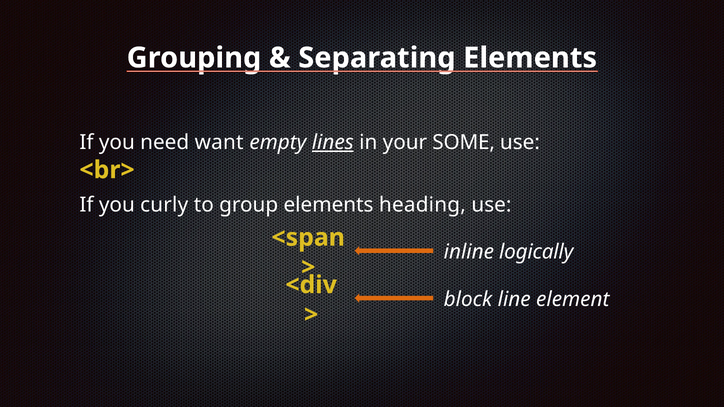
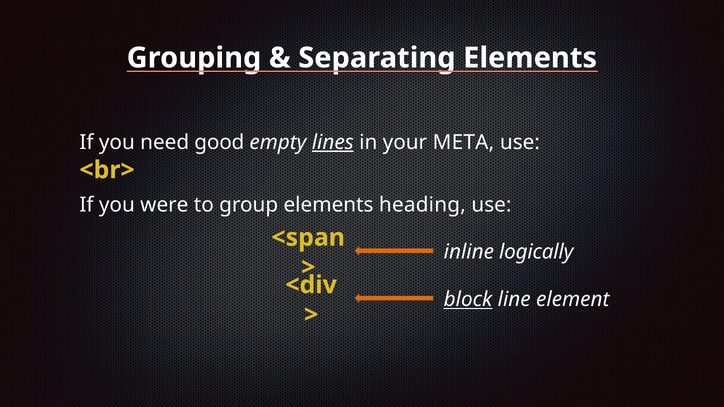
want: want -> good
SOME: SOME -> META
curly: curly -> were
block underline: none -> present
